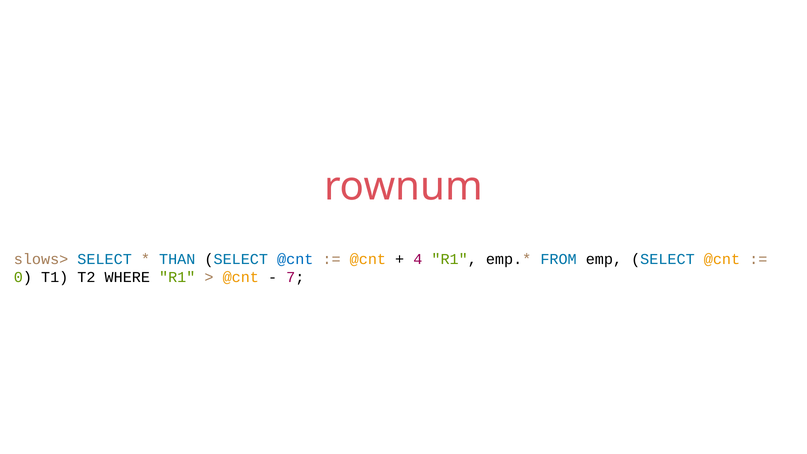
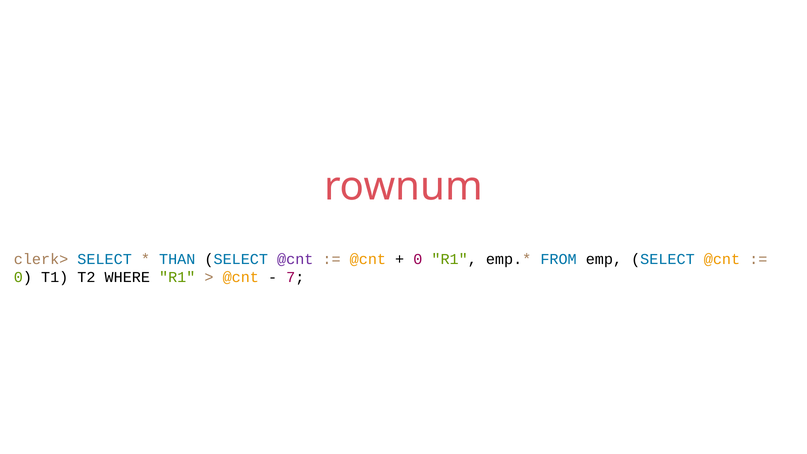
slows>: slows> -> clerk>
@cnt at (295, 259) colour: blue -> purple
4 at (418, 259): 4 -> 0
